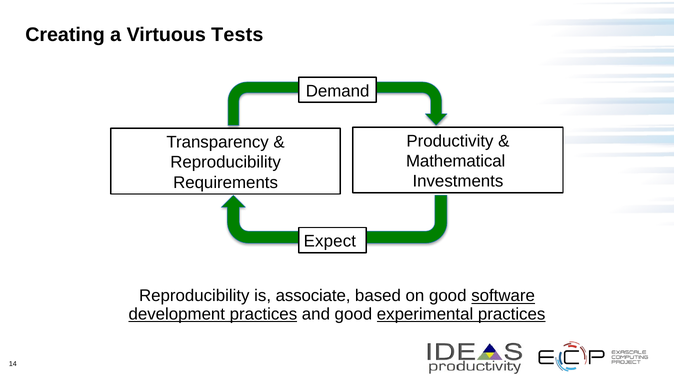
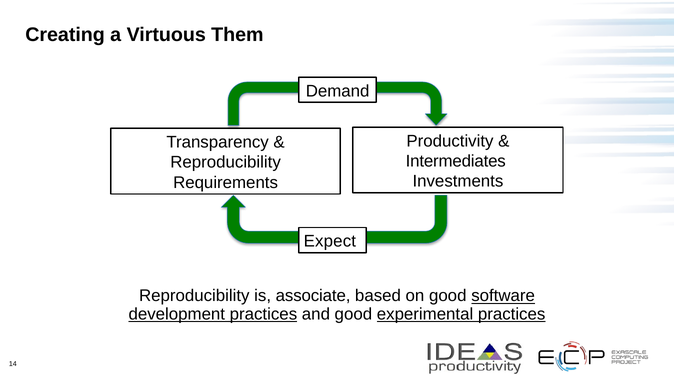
Tests: Tests -> Them
Mathematical: Mathematical -> Intermediates
